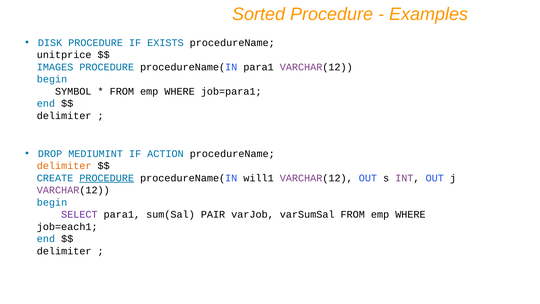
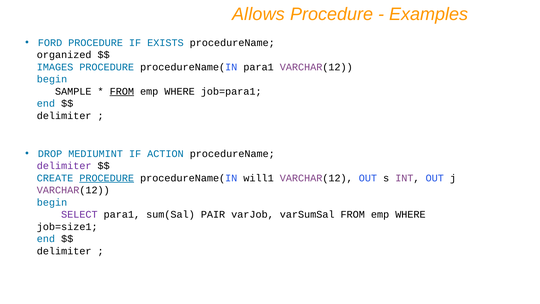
Sorted: Sorted -> Allows
DISK: DISK -> FORD
unitprice: unitprice -> organized
SYMBOL: SYMBOL -> SAMPLE
FROM at (122, 91) underline: none -> present
delimiter at (64, 166) colour: orange -> purple
job=each1: job=each1 -> job=size1
